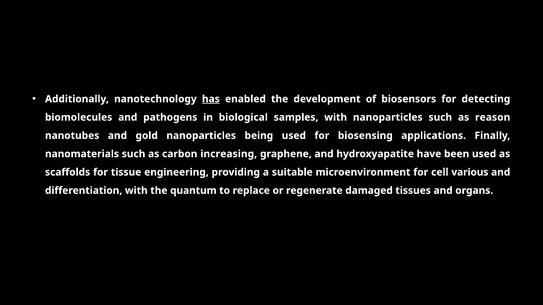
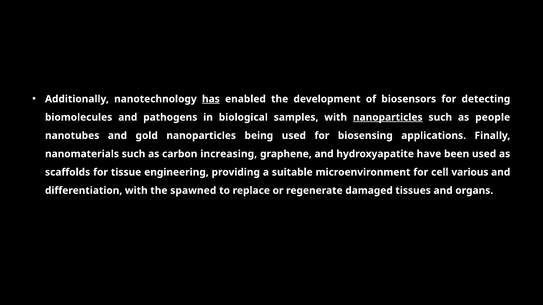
nanoparticles at (388, 117) underline: none -> present
reason: reason -> people
quantum: quantum -> spawned
